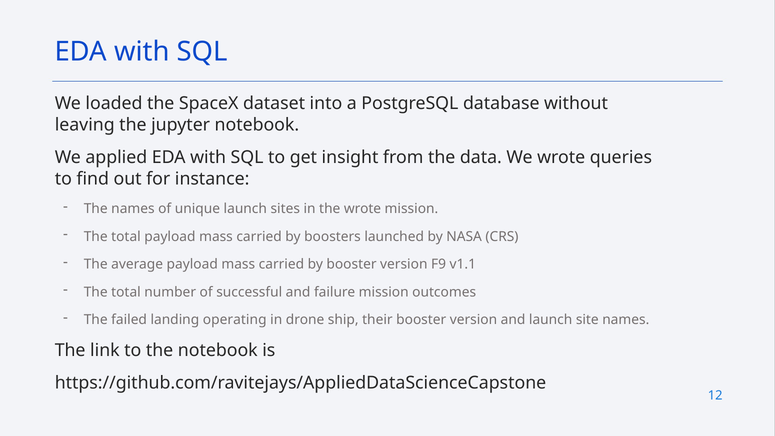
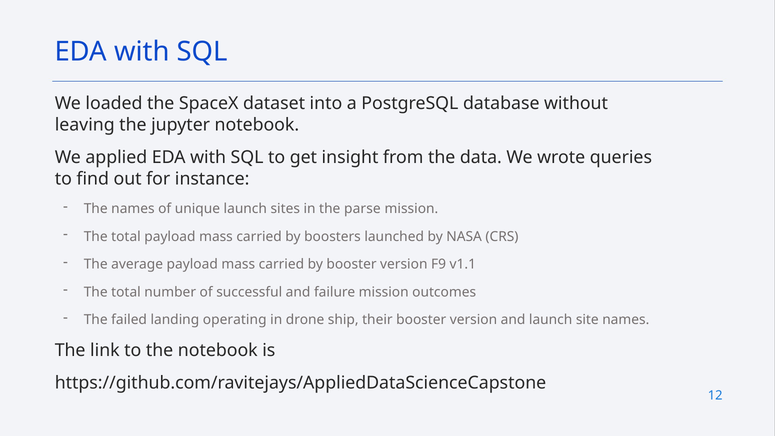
the wrote: wrote -> parse
